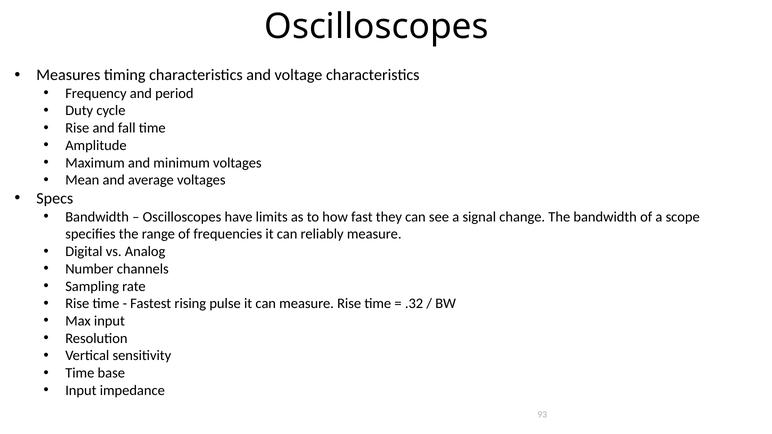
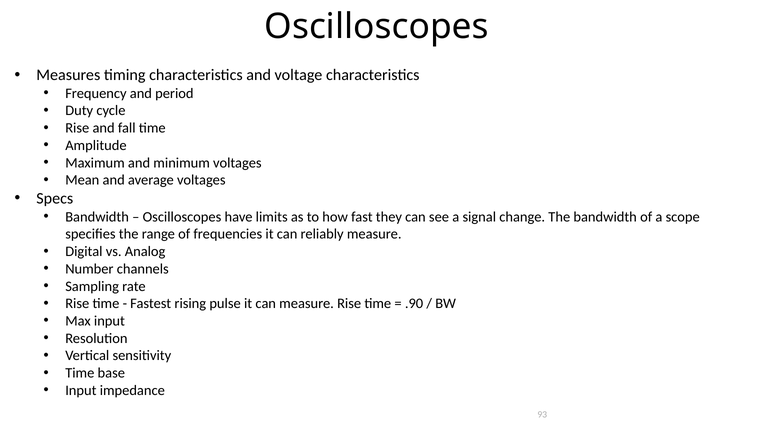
.32: .32 -> .90
